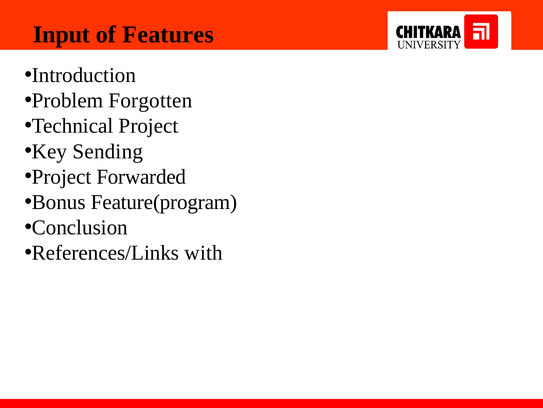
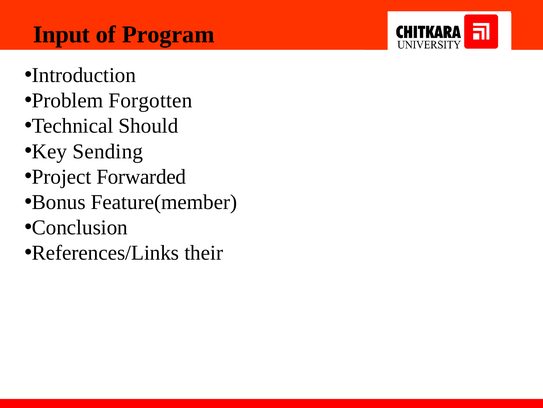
Features: Features -> Program
Technical Project: Project -> Should
Feature(program: Feature(program -> Feature(member
with: with -> their
